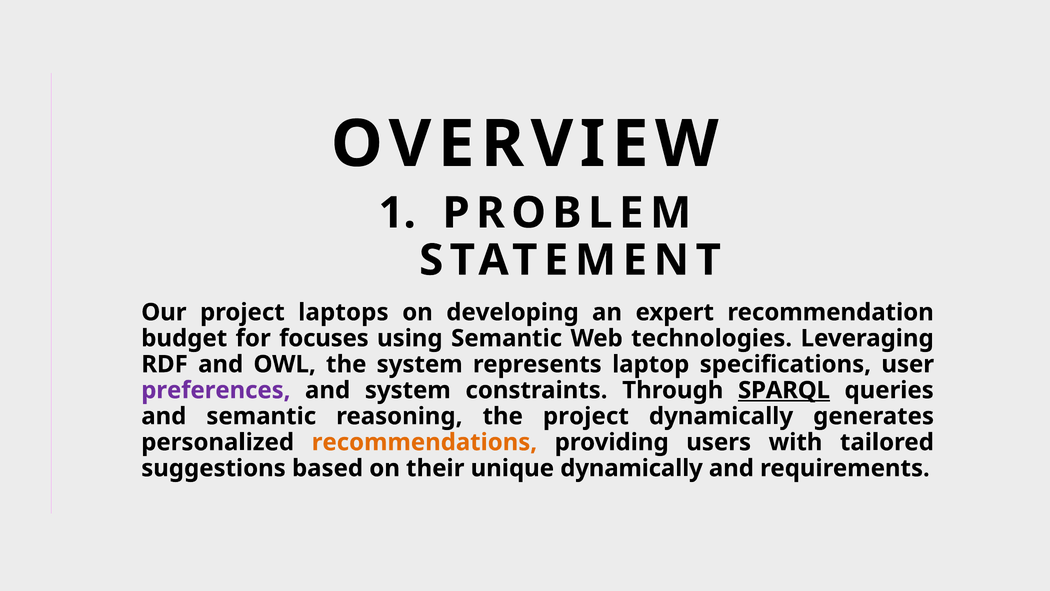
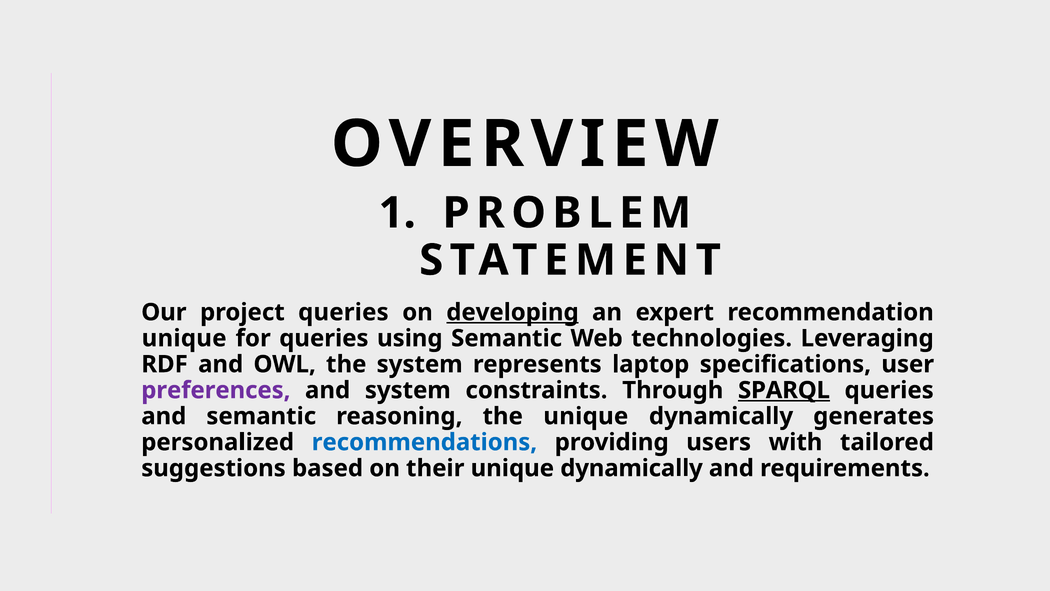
project laptops: laptops -> queries
developing underline: none -> present
budget at (184, 338): budget -> unique
for focuses: focuses -> queries
the project: project -> unique
recommendations colour: orange -> blue
